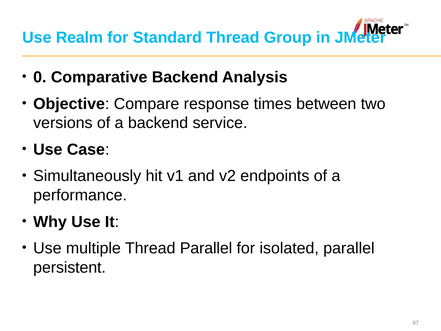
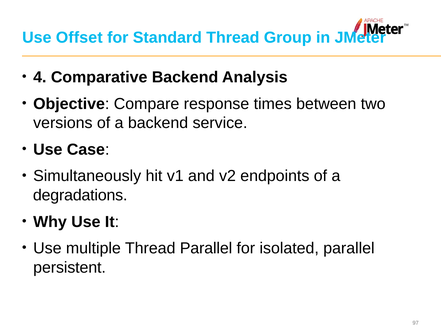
Realm: Realm -> Offset
0: 0 -> 4
performance: performance -> degradations
